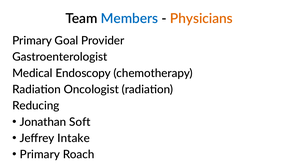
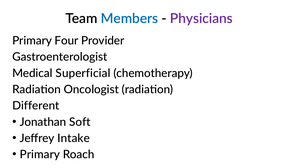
Physicians colour: orange -> purple
Goal: Goal -> Four
Endoscopy: Endoscopy -> Superficial
Reducing: Reducing -> Different
